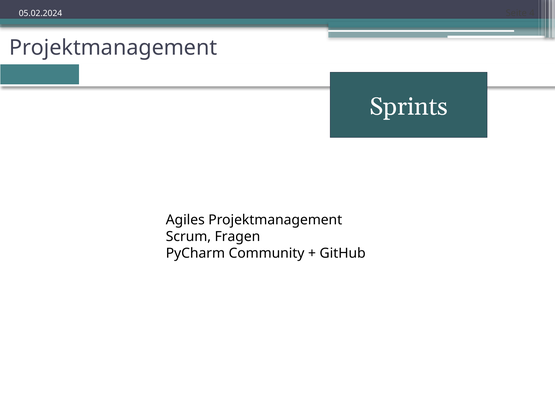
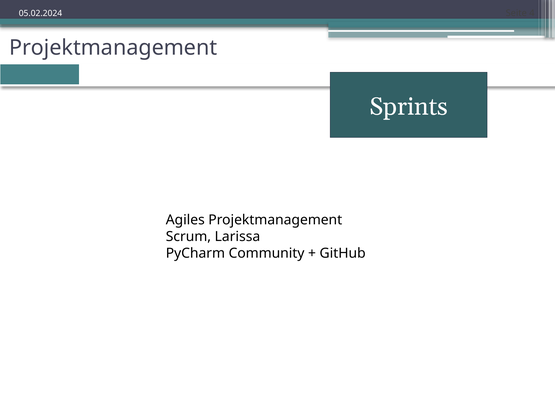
Fragen: Fragen -> Larissa
